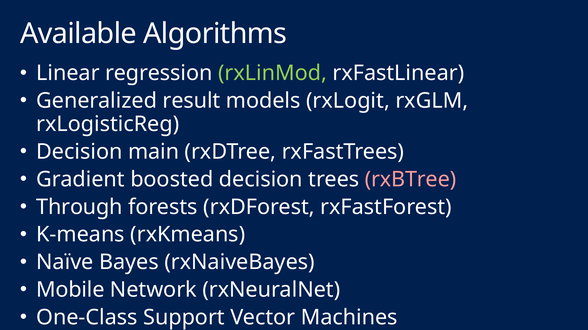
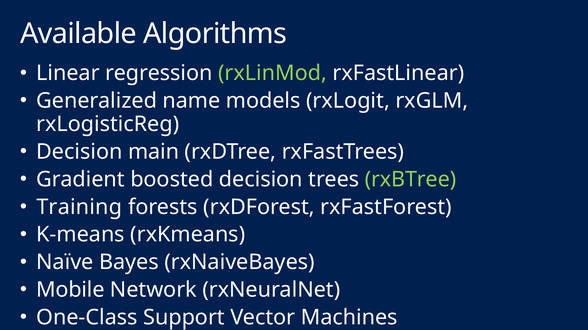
result: result -> name
rxBTree colour: pink -> light green
Through: Through -> Training
